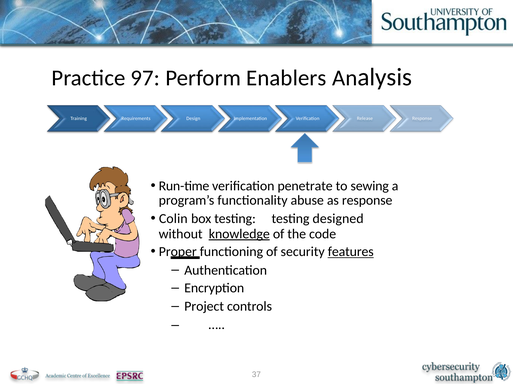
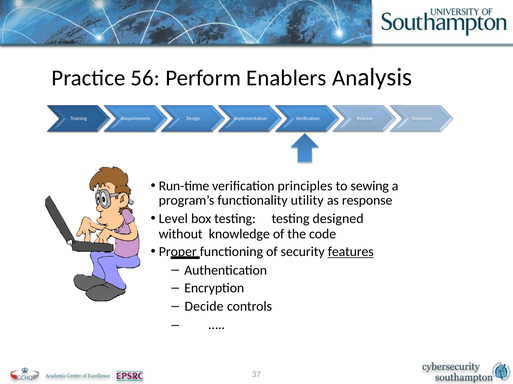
97: 97 -> 56
penetrate: penetrate -> principles
abuse: abuse -> utility
Colin: Colin -> Level
knowledge underline: present -> none
Project: Project -> Decide
